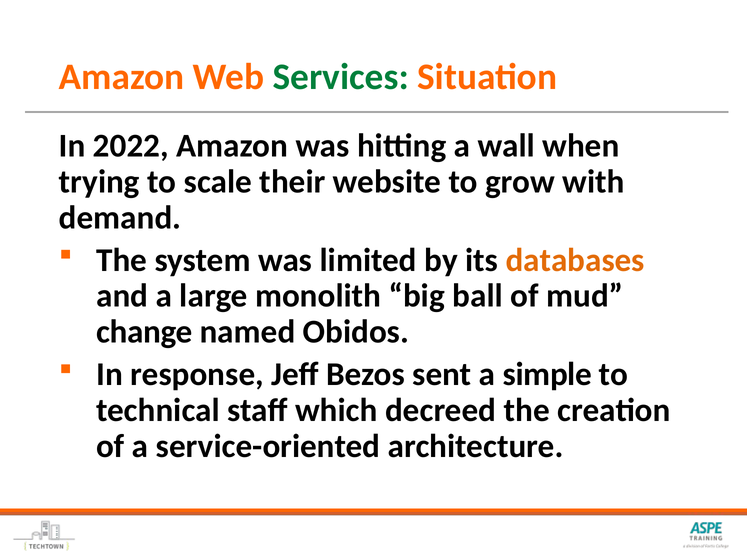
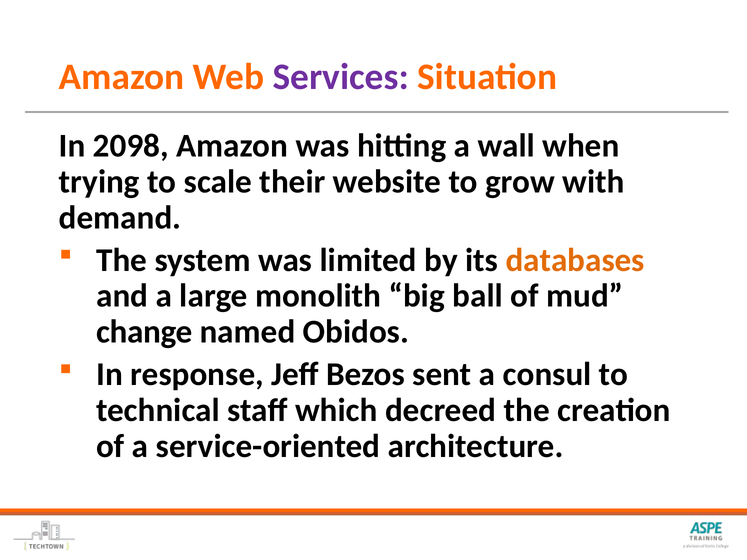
Services colour: green -> purple
2022: 2022 -> 2098
simple: simple -> consul
